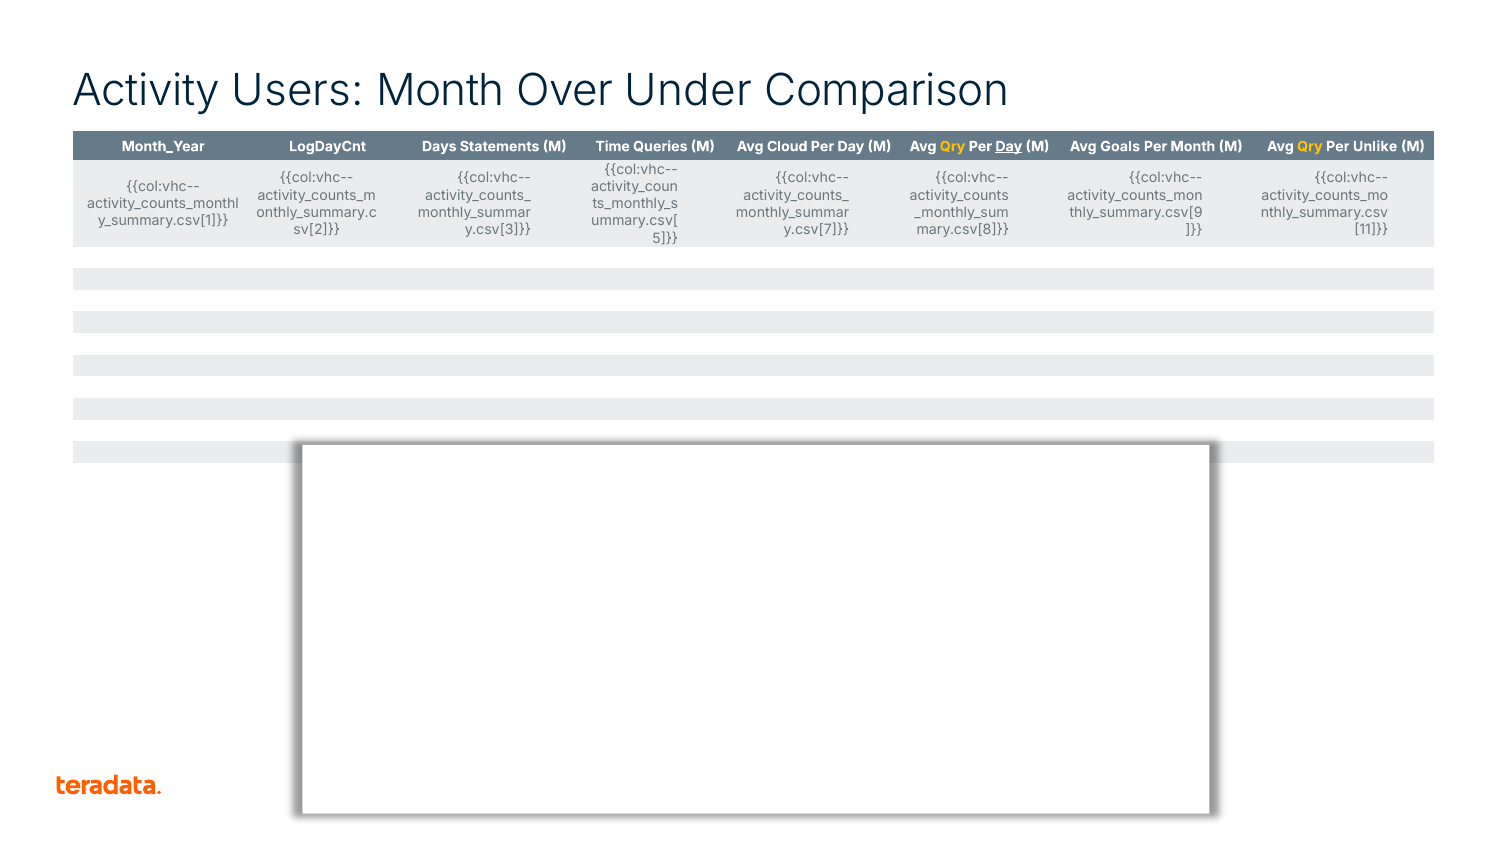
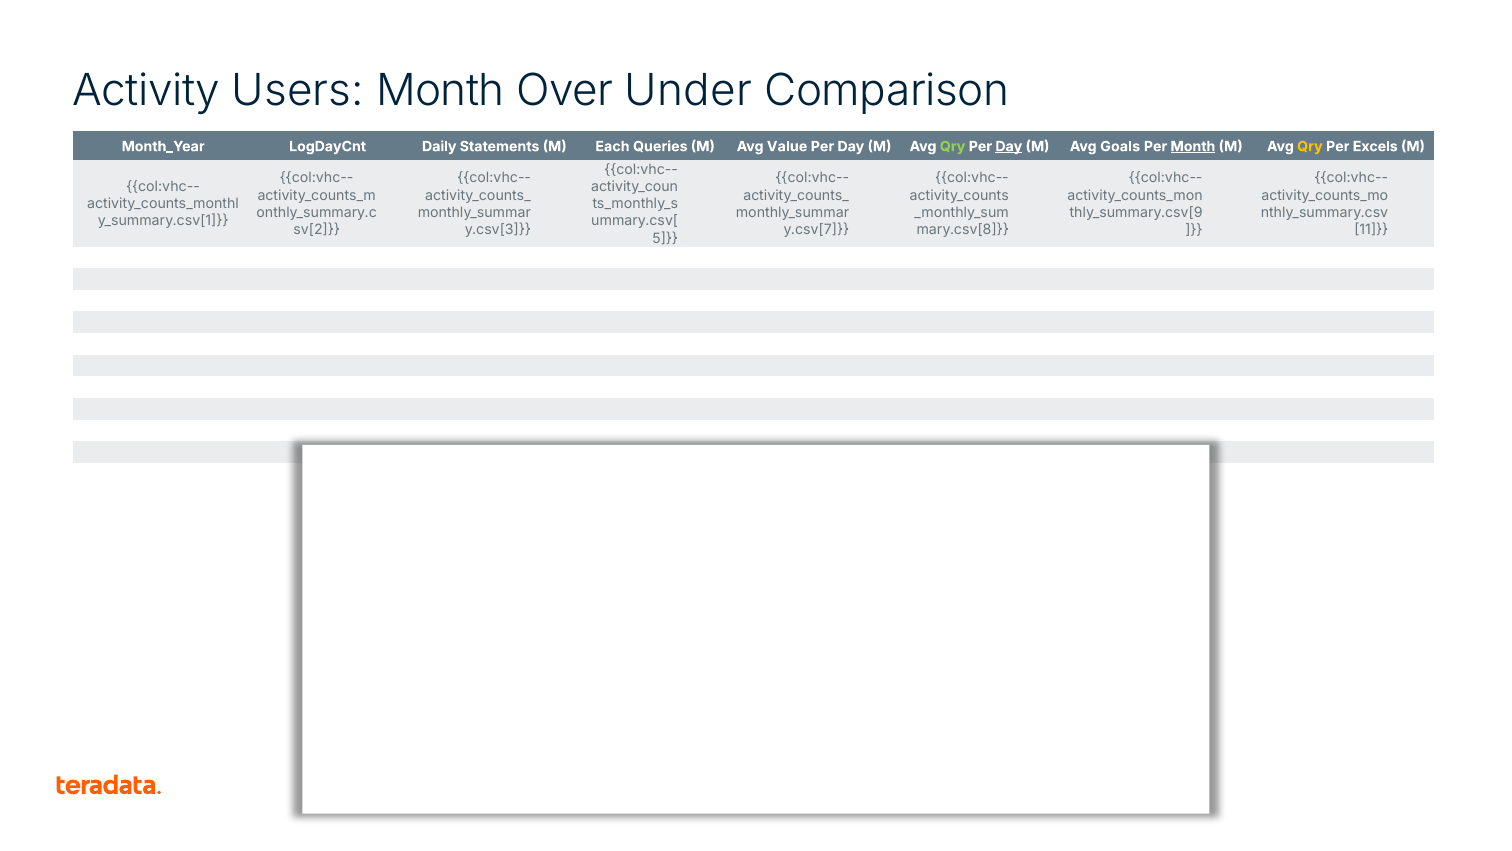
Days: Days -> Daily
Time: Time -> Each
Cloud: Cloud -> Value
Qry at (952, 146) colour: yellow -> light green
Month at (1193, 146) underline: none -> present
Unlike: Unlike -> Excels
